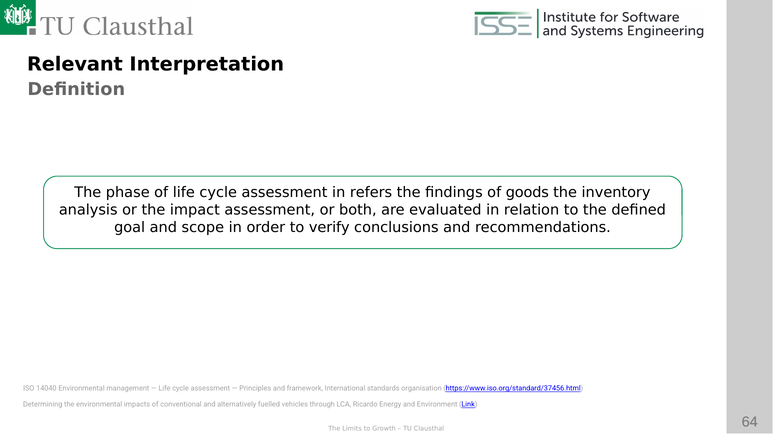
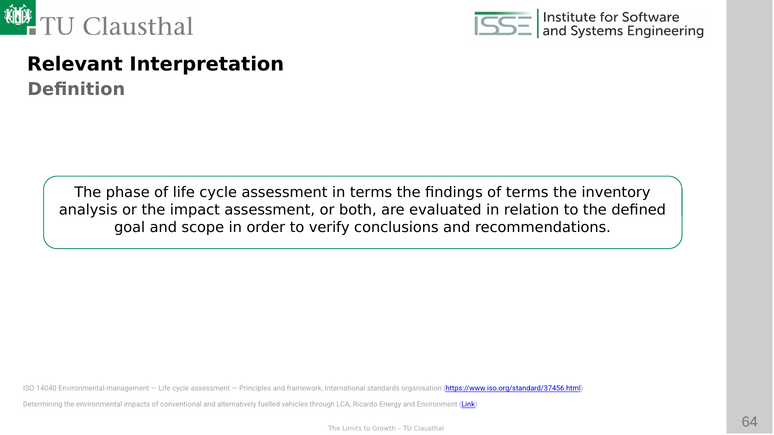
in refers: refers -> terms
of goods: goods -> terms
